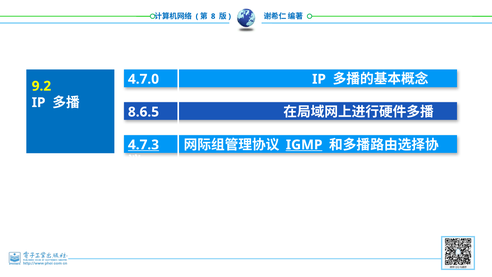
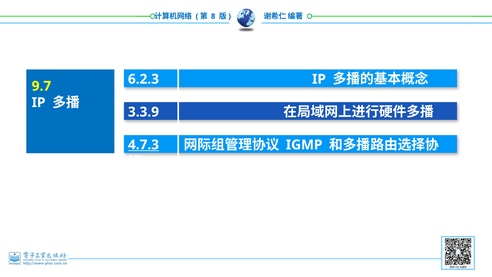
4.7.0: 4.7.0 -> 6.2.3
9.2: 9.2 -> 9.7
8.6.5: 8.6.5 -> 3.3.9
IGMP underline: present -> none
